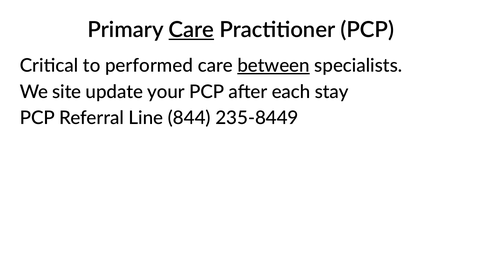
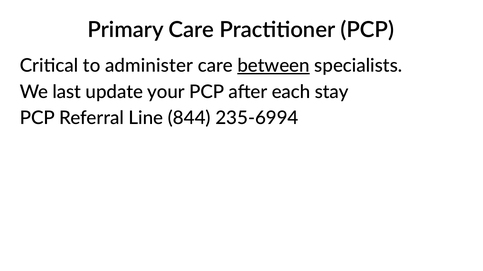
Care at (191, 30) underline: present -> none
performed: performed -> administer
site: site -> last
235-8449: 235-8449 -> 235-6994
